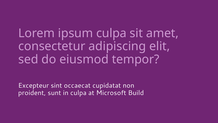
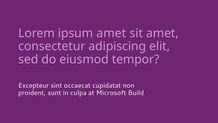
ipsum culpa: culpa -> amet
